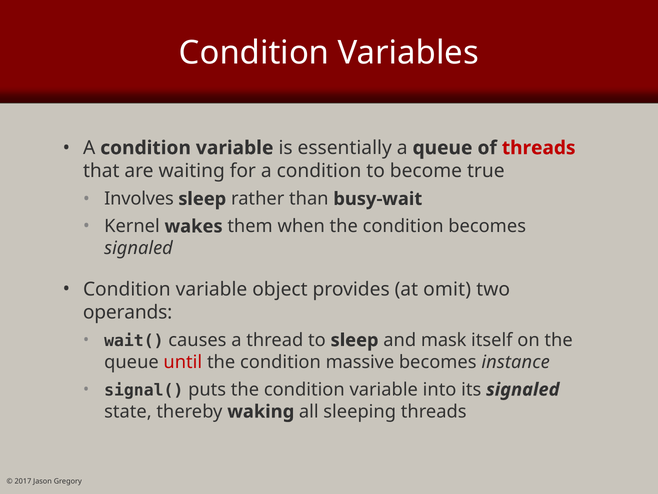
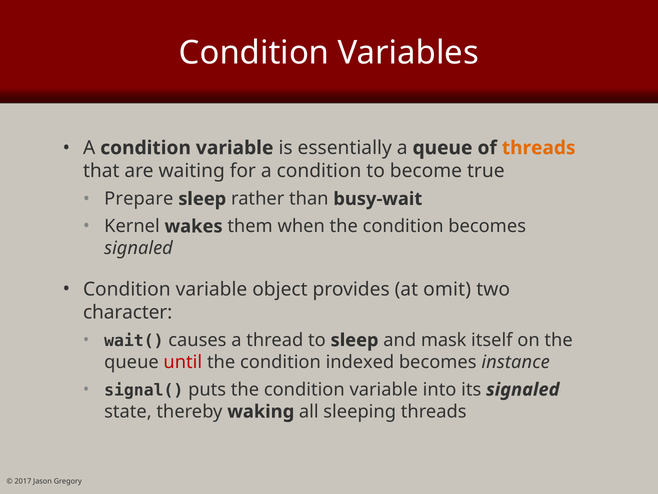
threads at (539, 148) colour: red -> orange
Involves: Involves -> Prepare
operands: operands -> character
massive: massive -> indexed
